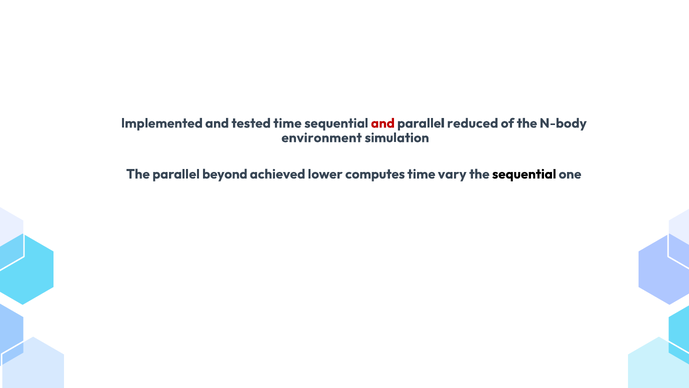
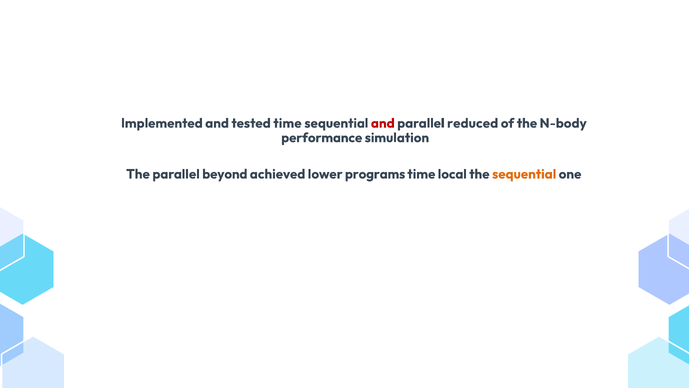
environment: environment -> performance
computes: computes -> programs
vary: vary -> local
sequential at (524, 174) colour: black -> orange
